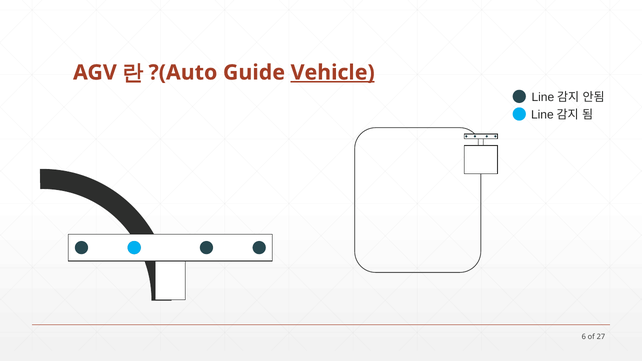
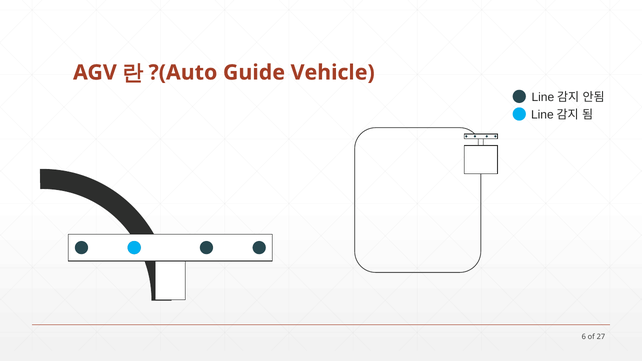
Vehicle underline: present -> none
